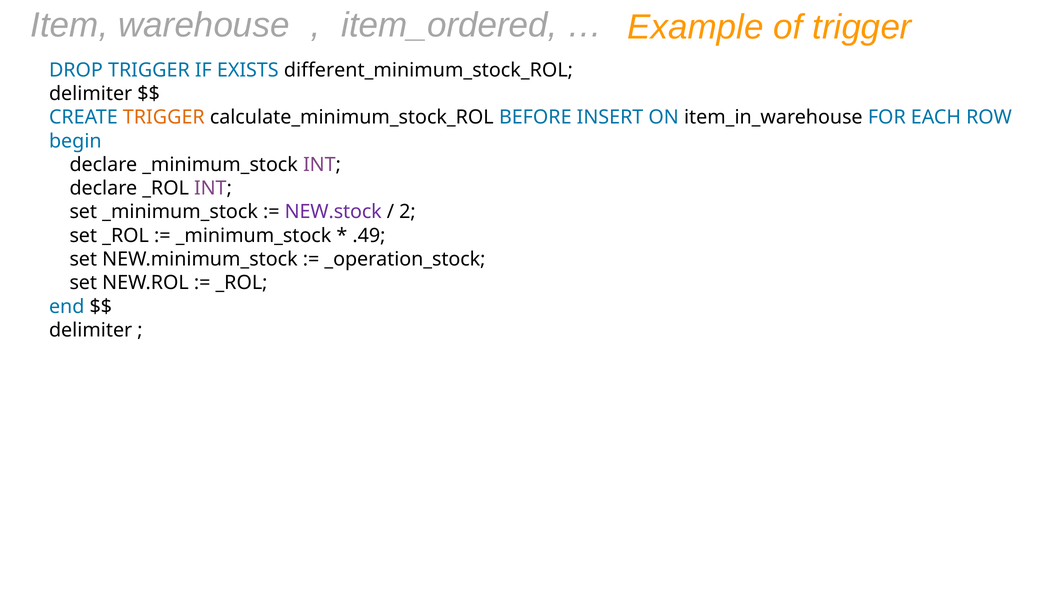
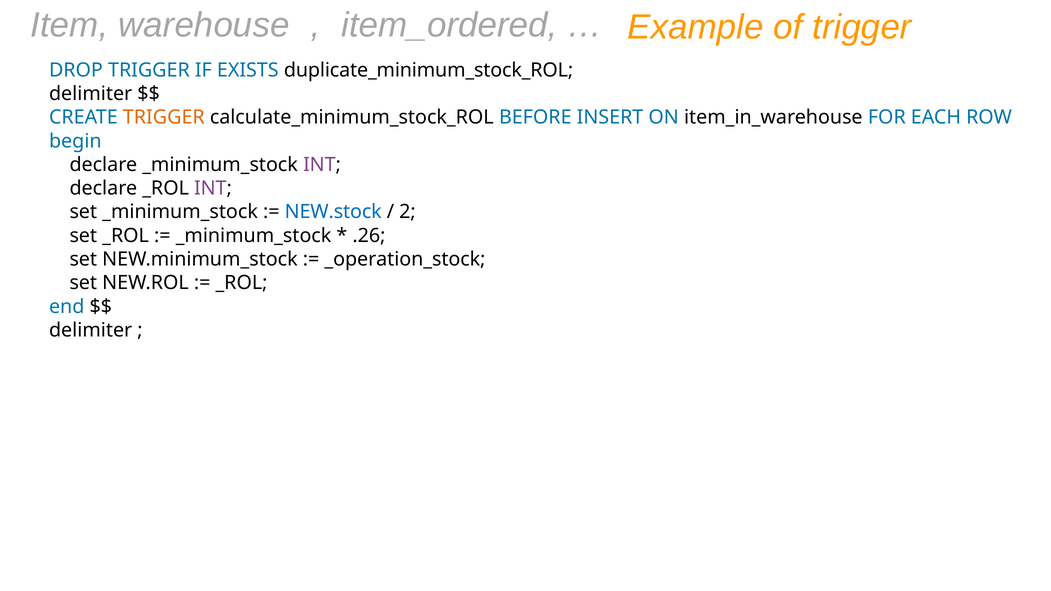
different_minimum_stock_ROL: different_minimum_stock_ROL -> duplicate_minimum_stock_ROL
NEW.stock colour: purple -> blue
.49: .49 -> .26
